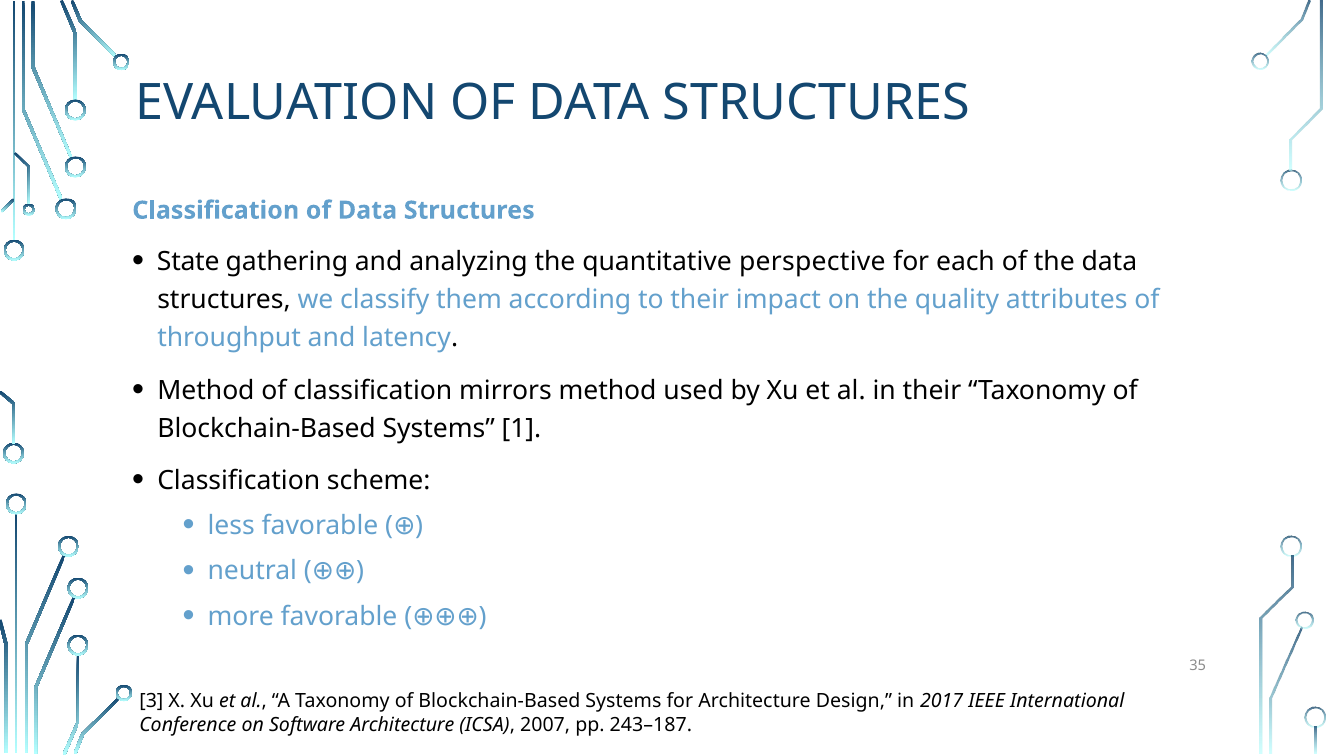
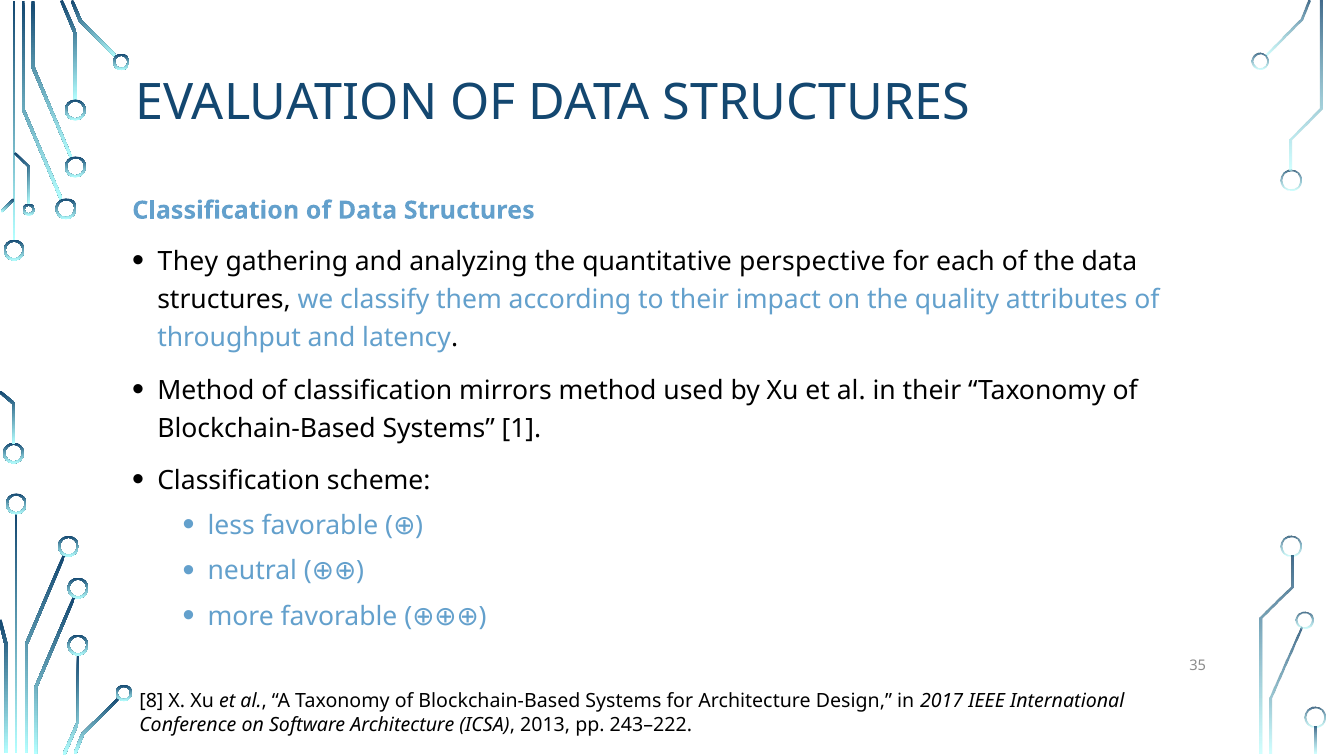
State: State -> They
3: 3 -> 8
2007: 2007 -> 2013
243–187: 243–187 -> 243–222
